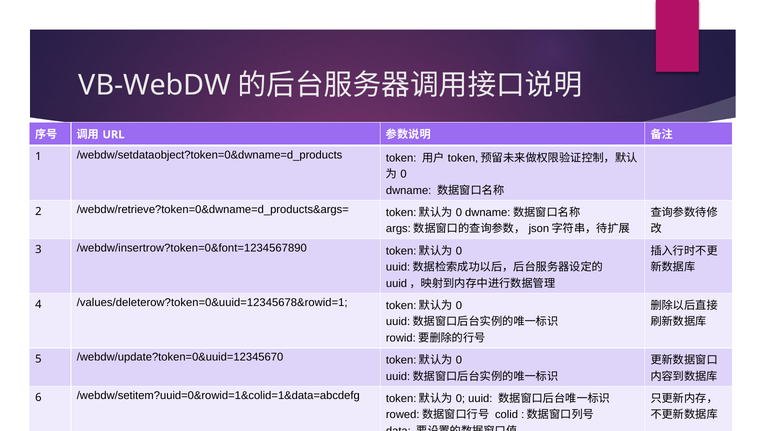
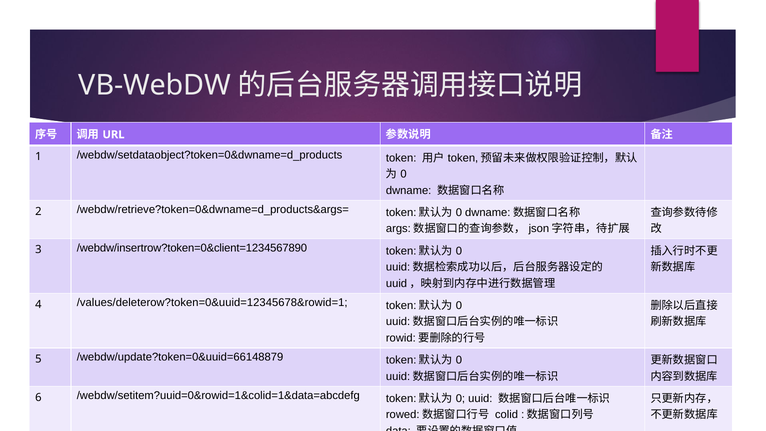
/webdw/insertrow?token=0&font=1234567890: /webdw/insertrow?token=0&font=1234567890 -> /webdw/insertrow?token=0&client=1234567890
/webdw/update?token=0&uuid=12345670: /webdw/update?token=0&uuid=12345670 -> /webdw/update?token=0&uuid=66148879
